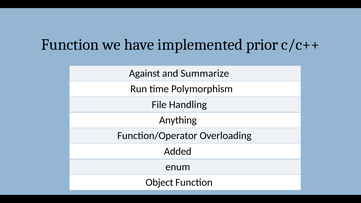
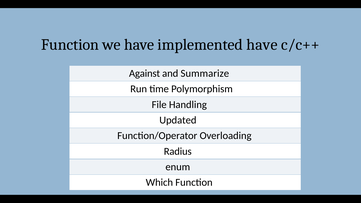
implemented prior: prior -> have
Anything: Anything -> Updated
Added: Added -> Radius
Object: Object -> Which
